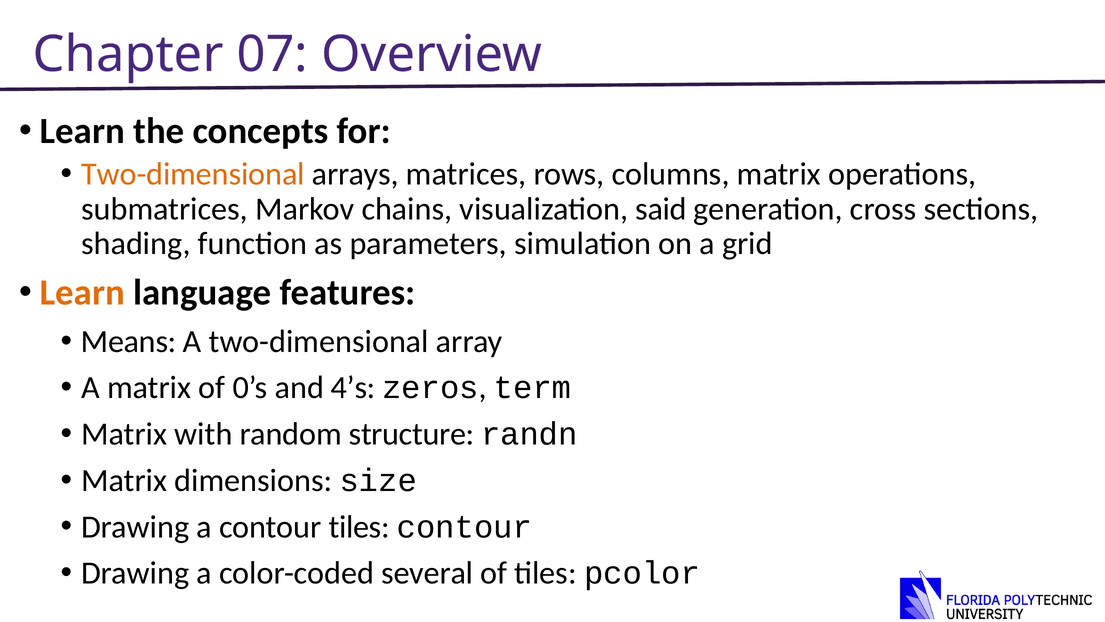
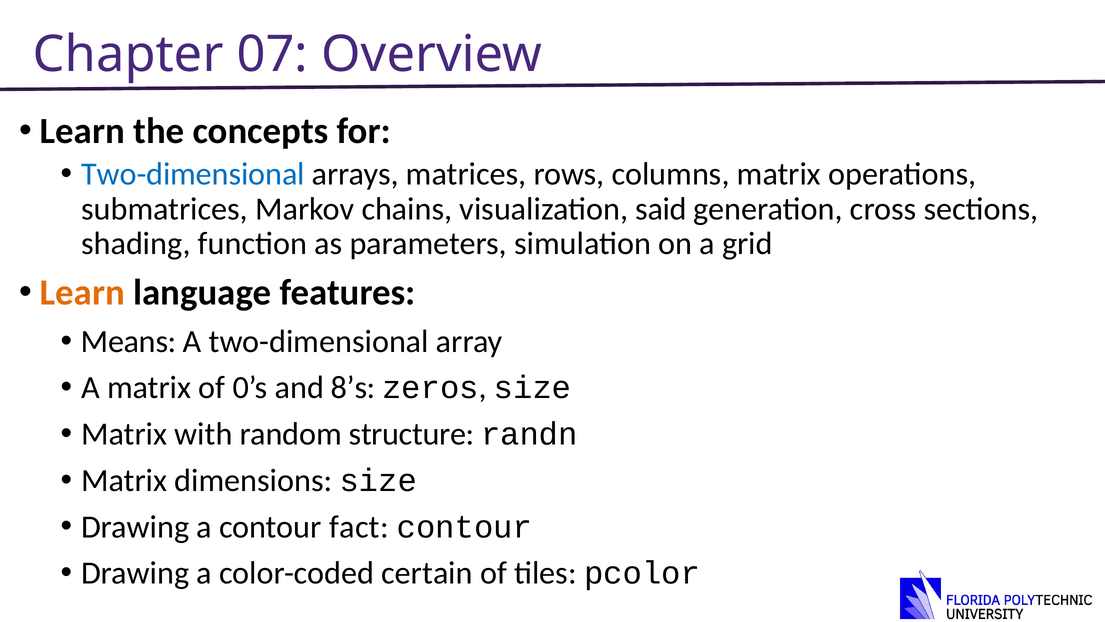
Two-dimensional at (193, 174) colour: orange -> blue
4’s: 4’s -> 8’s
zeros term: term -> size
contour tiles: tiles -> fact
several: several -> certain
